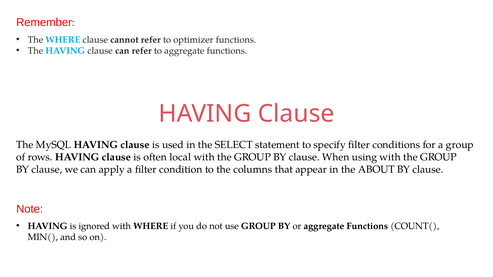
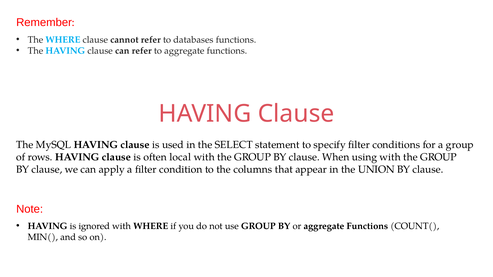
optimizer: optimizer -> databases
ABOUT: ABOUT -> UNION
